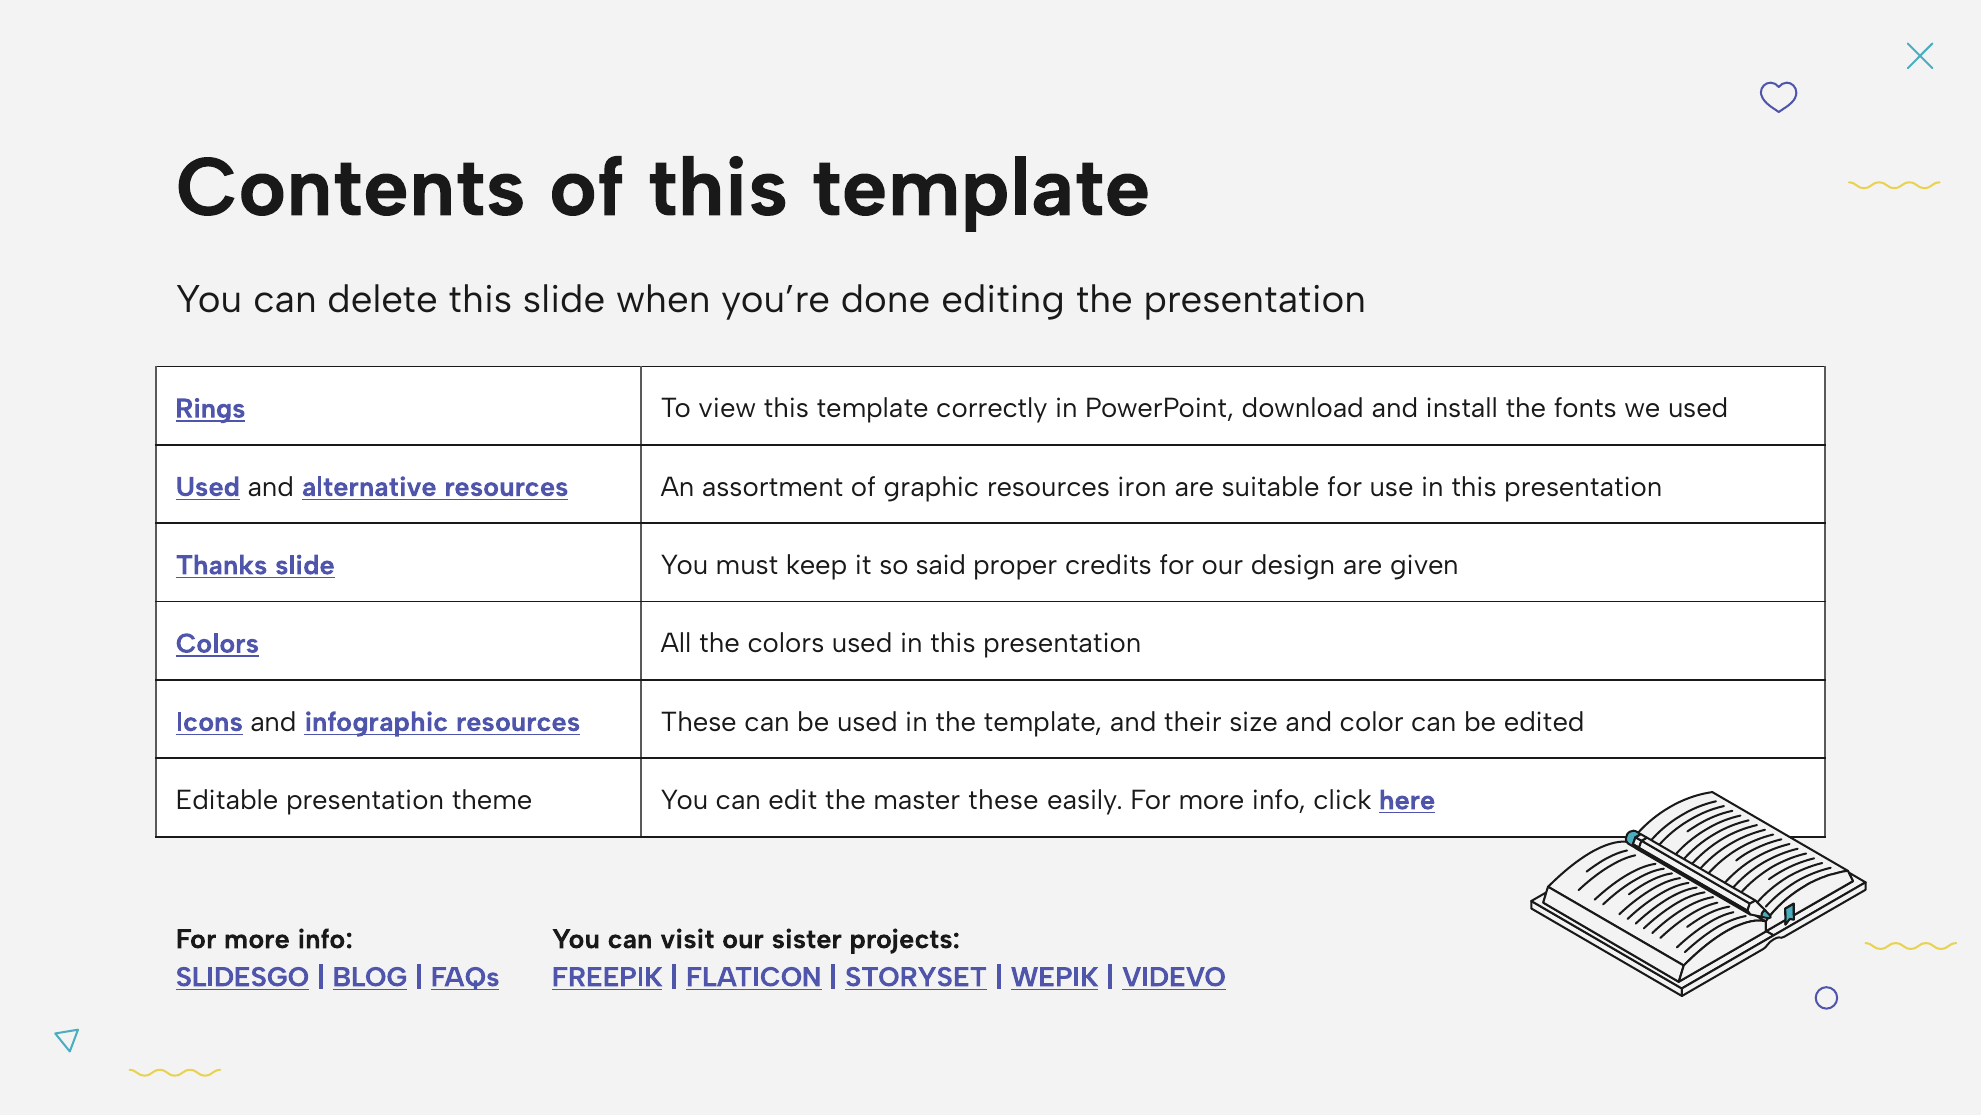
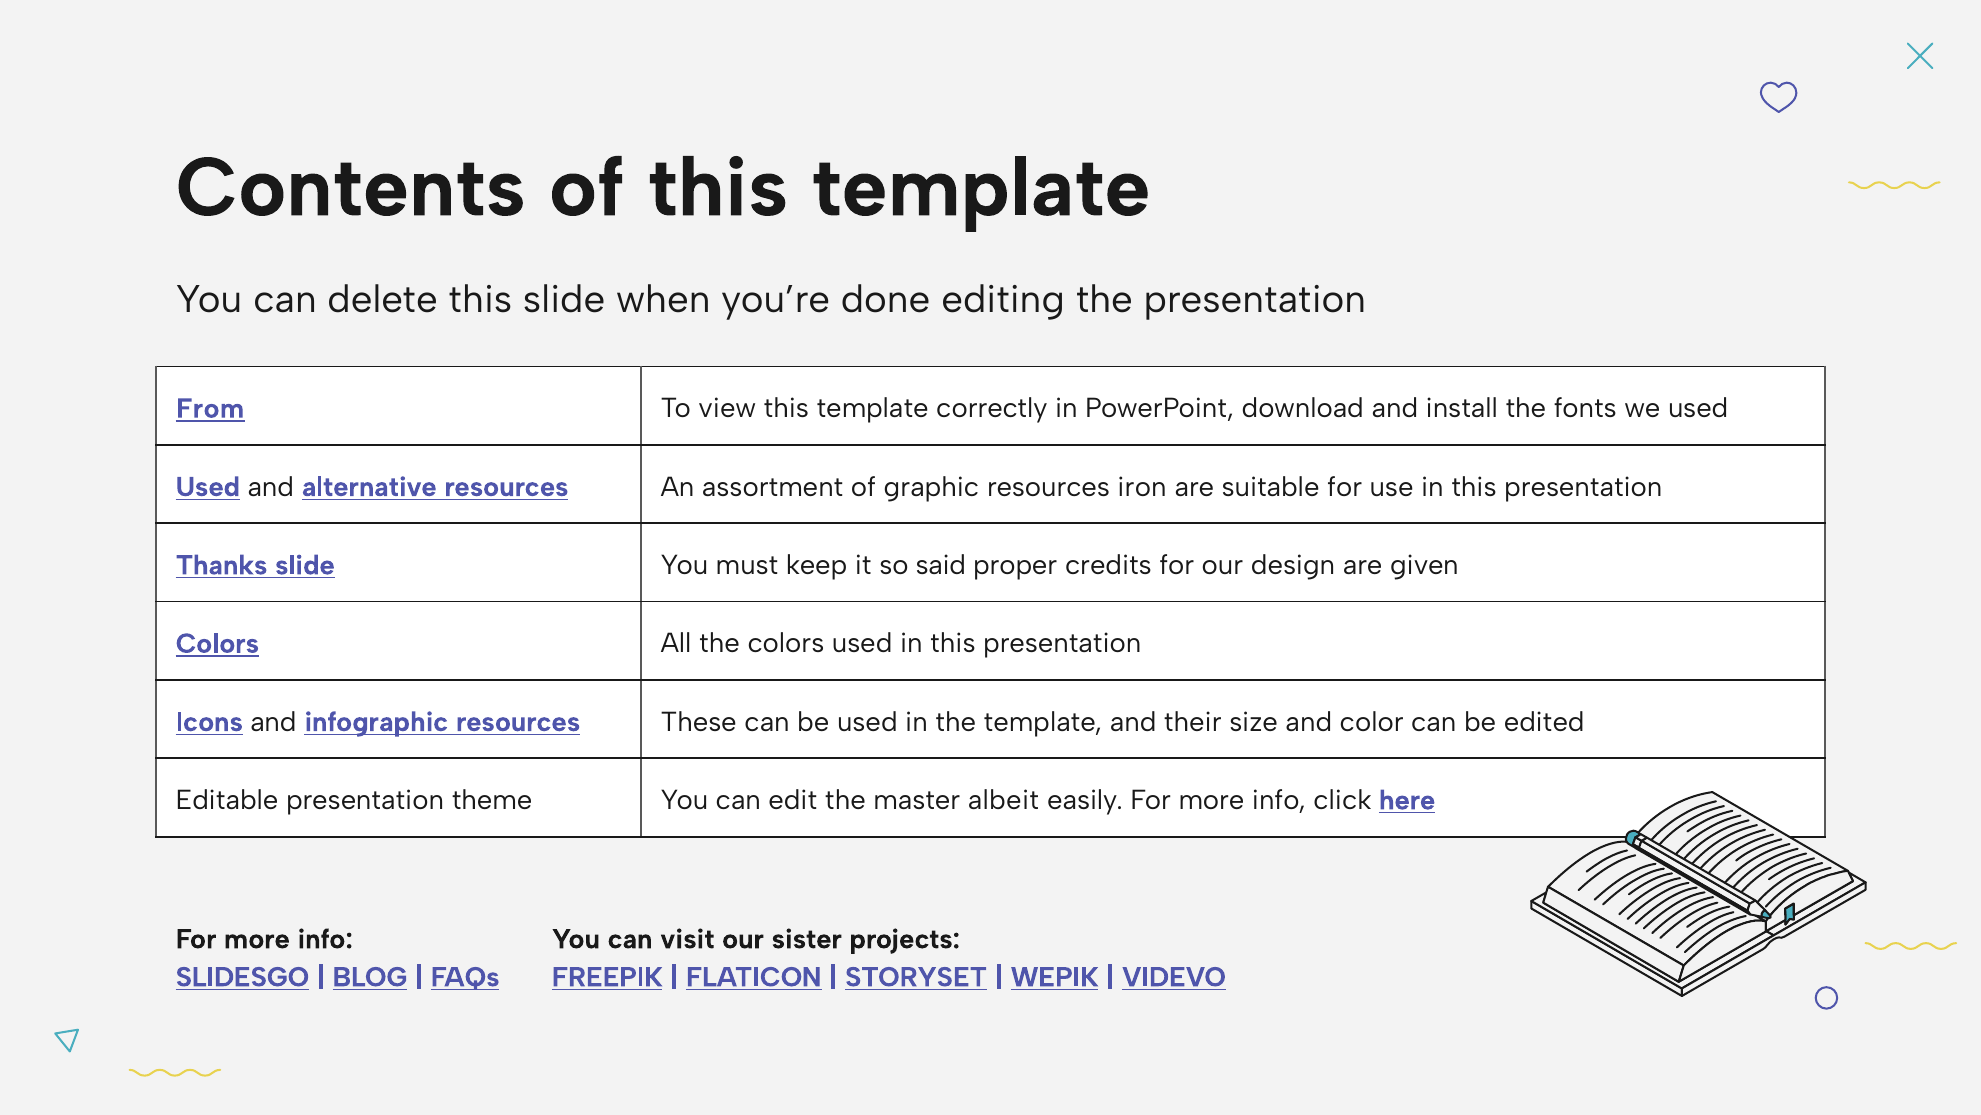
Rings: Rings -> From
master these: these -> albeit
